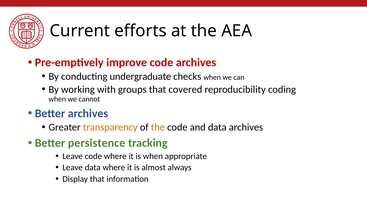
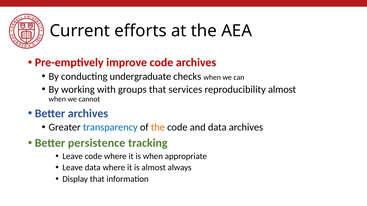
covered: covered -> services
reproducibility coding: coding -> almost
transparency colour: orange -> blue
